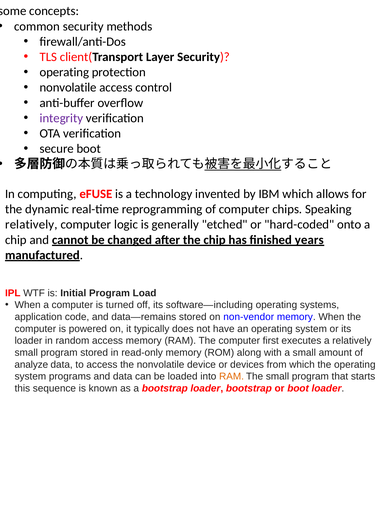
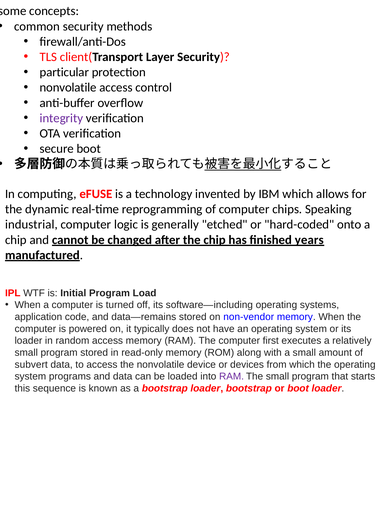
operating at (64, 72): operating -> particular
relatively at (31, 225): relatively -> industrial
analyze: analyze -> subvert
RAM at (232, 377) colour: orange -> purple
